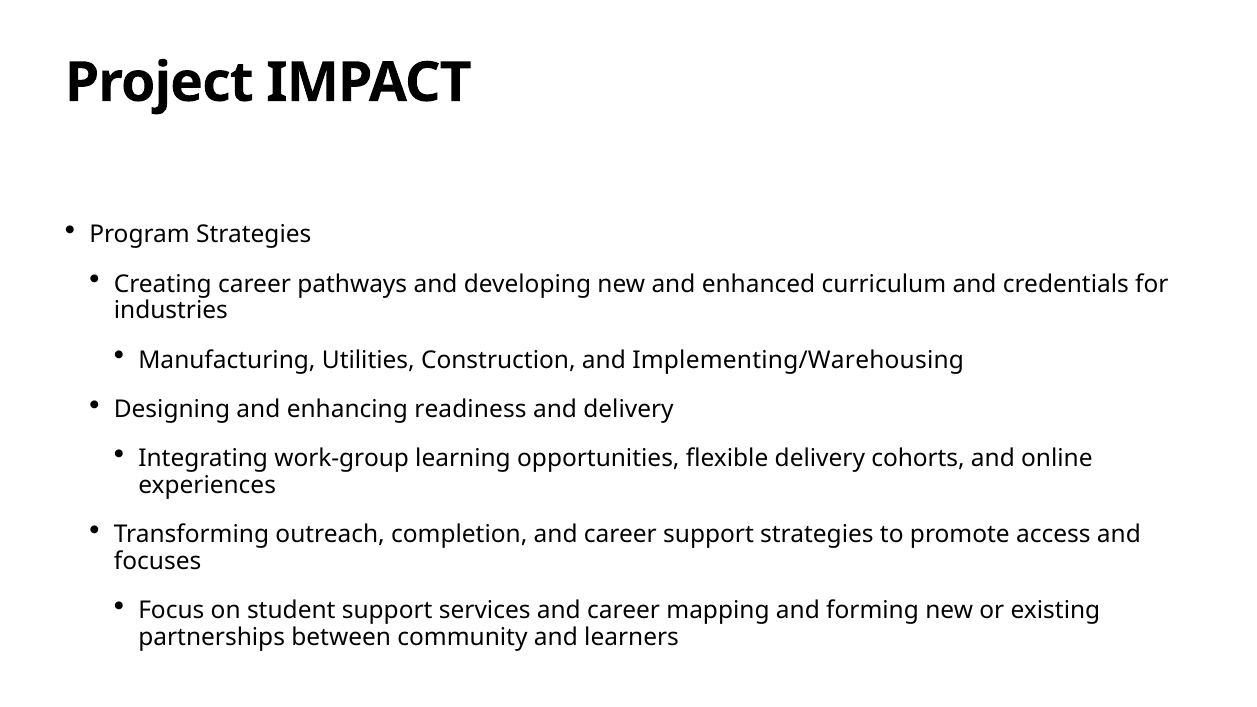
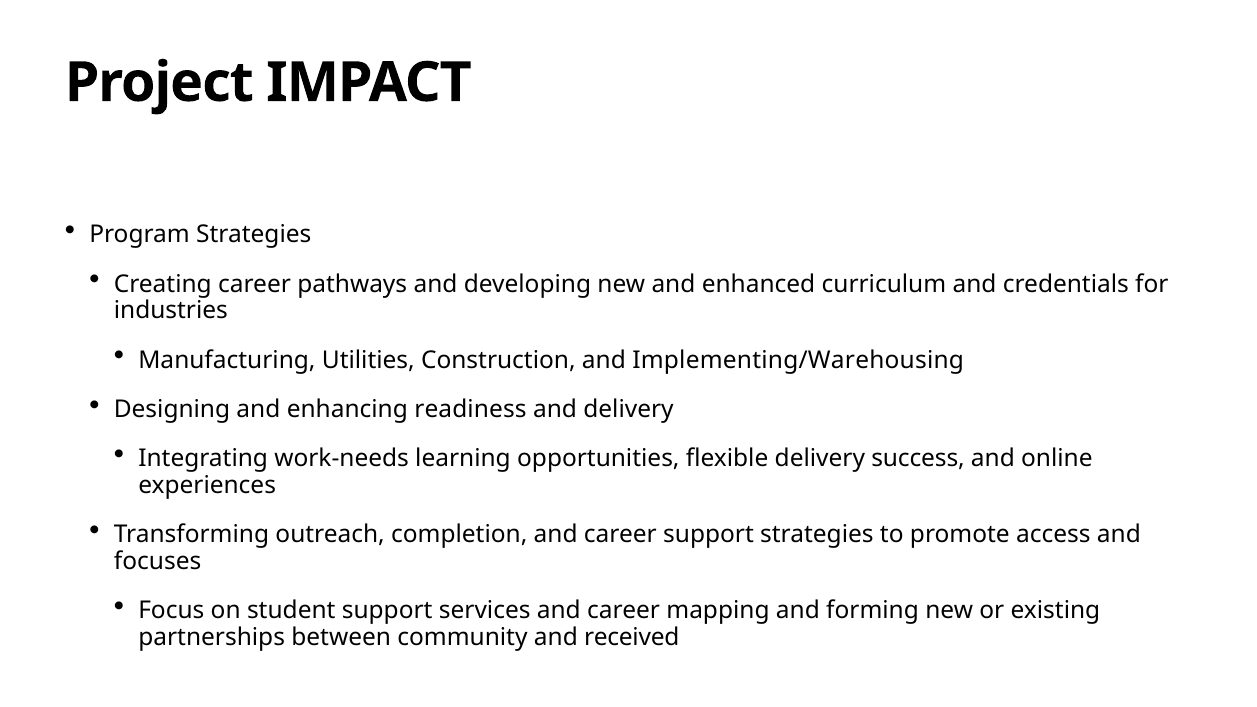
work-group: work-group -> work-needs
cohorts: cohorts -> success
learners: learners -> received
